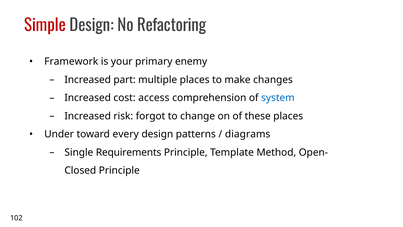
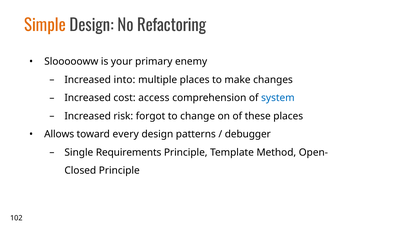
Simple colour: red -> orange
Framework: Framework -> Sloooooww
part: part -> into
Under: Under -> Allows
diagrams: diagrams -> debugger
